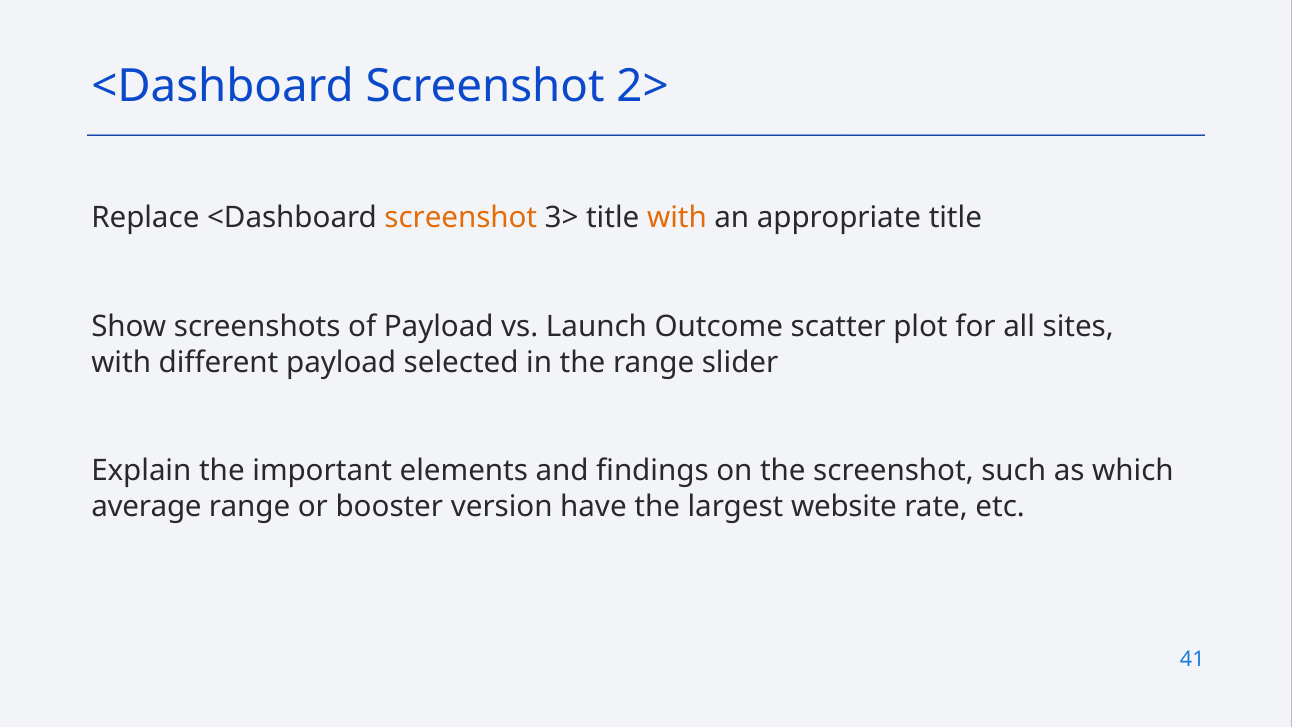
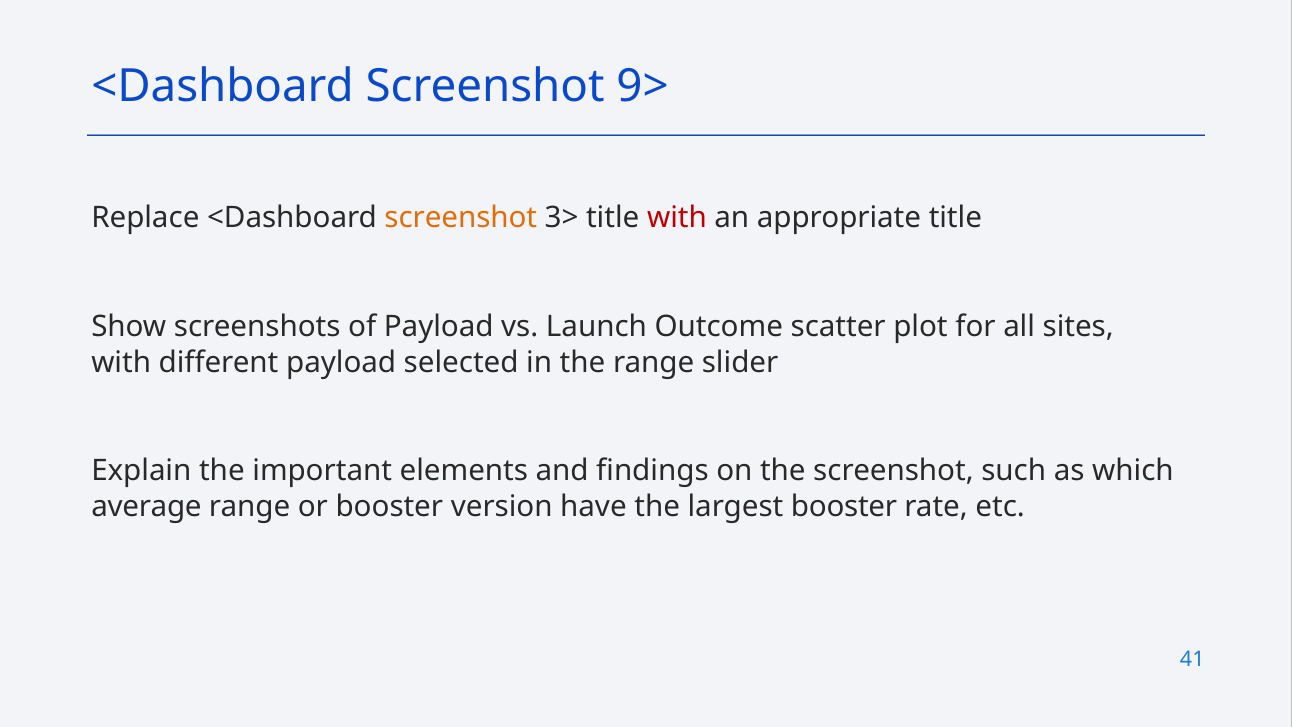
2>: 2> -> 9>
with at (677, 218) colour: orange -> red
largest website: website -> booster
